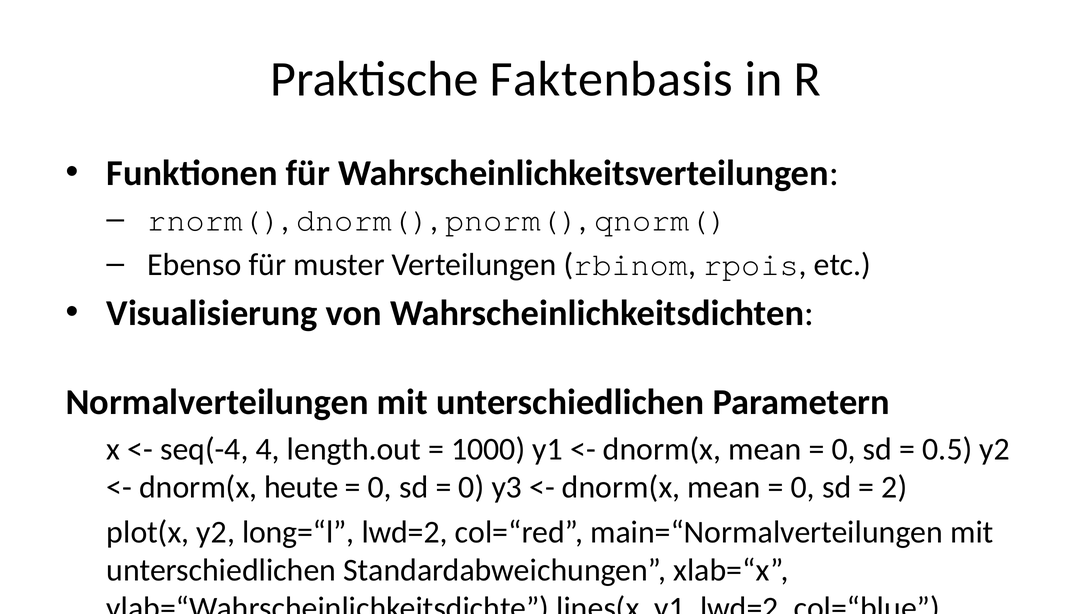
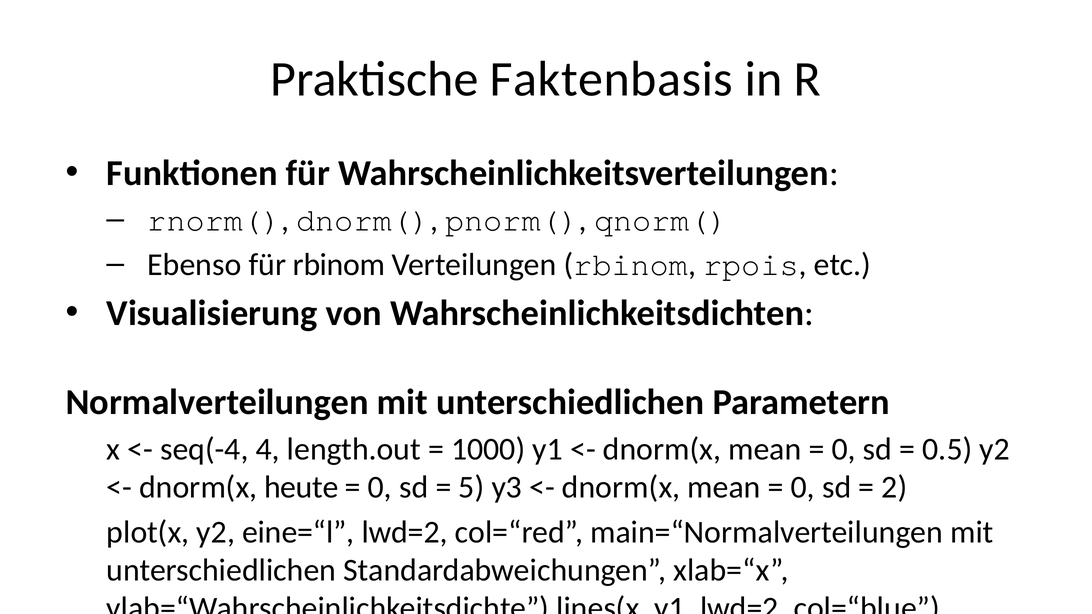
für muster: muster -> rbinom
0 at (471, 488): 0 -> 5
long=“l: long=“l -> eine=“l
